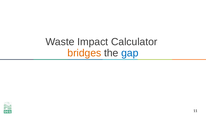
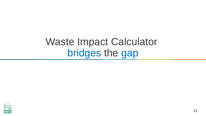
bridges colour: orange -> blue
